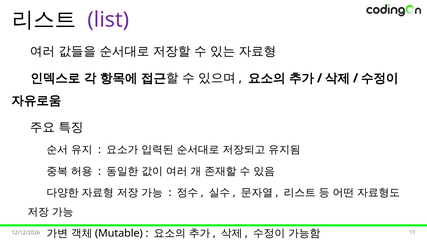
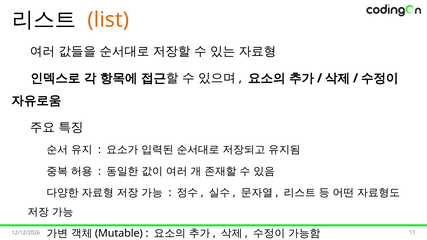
list colour: purple -> orange
